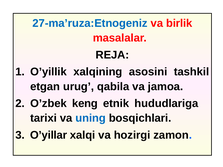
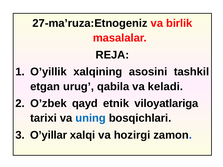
27-ma’ruza:Etnogeniz colour: blue -> black
jamoa: jamoa -> keladi
keng: keng -> qayd
hududlariga: hududlariga -> viloyatlariga
